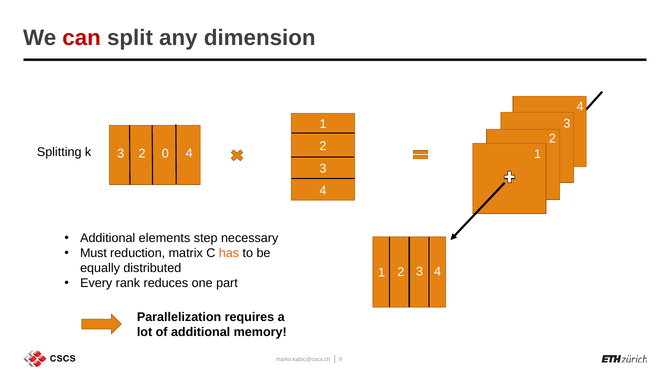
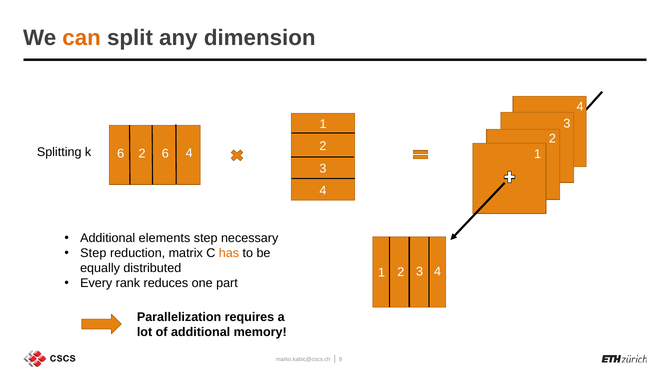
can colour: red -> orange
k 3: 3 -> 6
2 0: 0 -> 6
Must at (93, 253): Must -> Step
